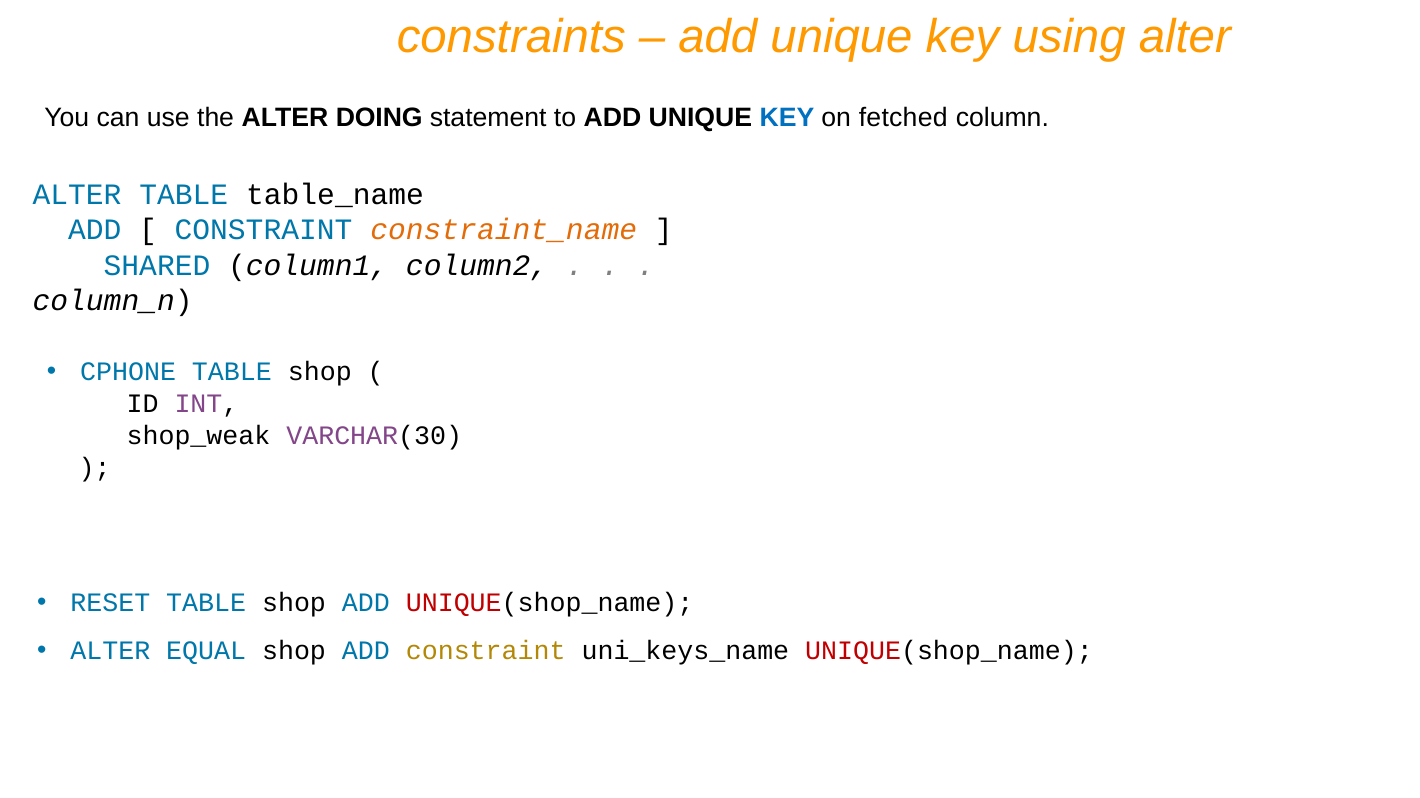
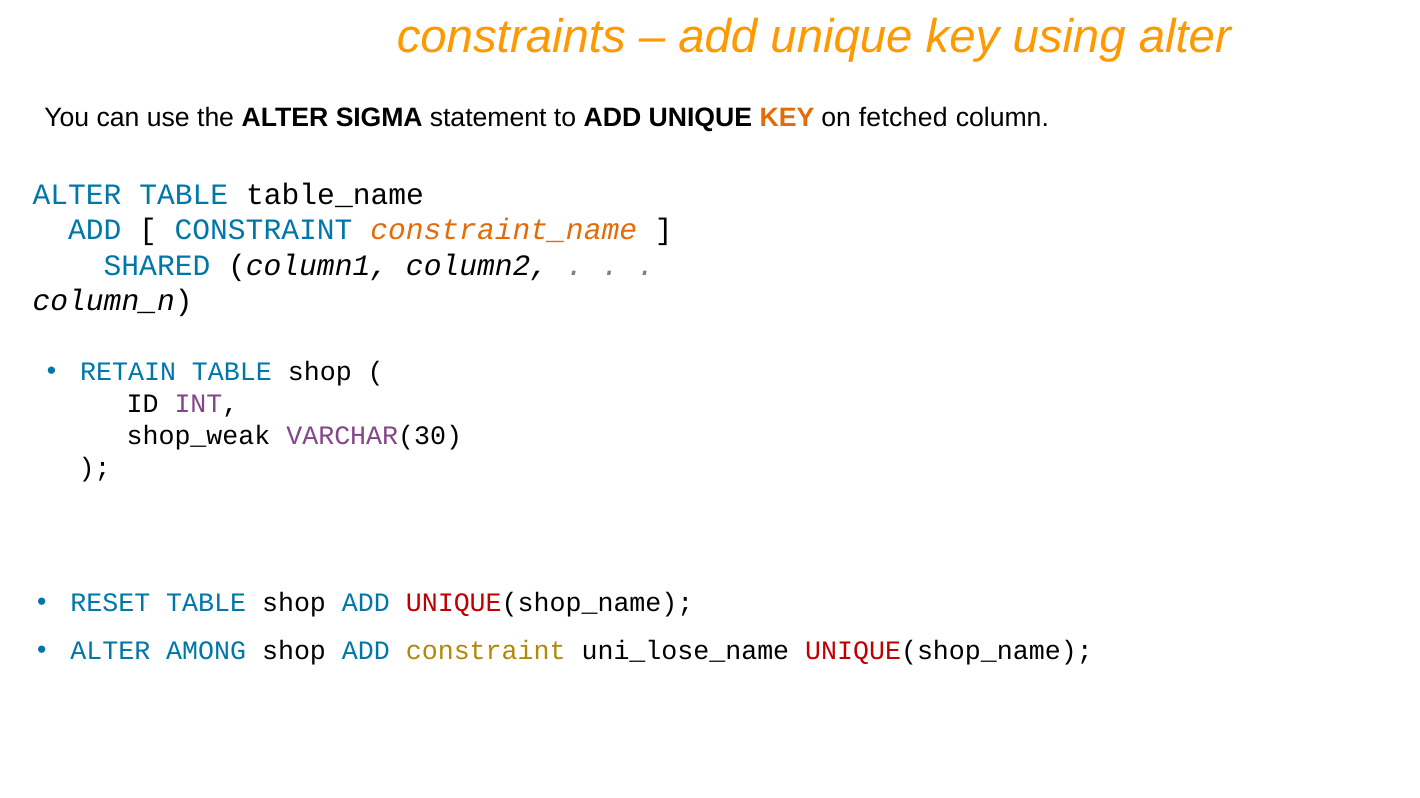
DOING: DOING -> SIGMA
KEY at (787, 118) colour: blue -> orange
CPHONE: CPHONE -> RETAIN
EQUAL: EQUAL -> AMONG
uni_keys_name: uni_keys_name -> uni_lose_name
